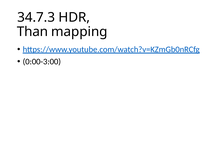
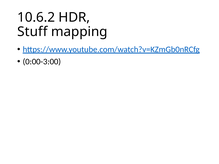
34.7.3: 34.7.3 -> 10.6.2
Than: Than -> Stuff
